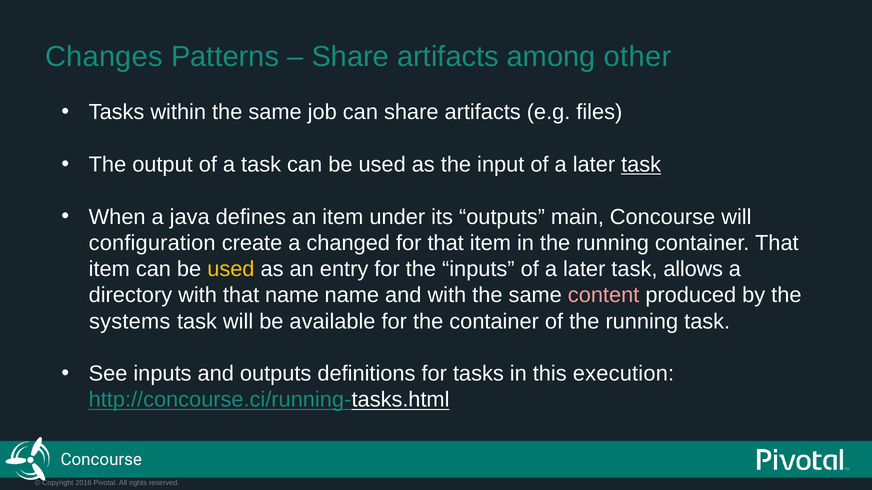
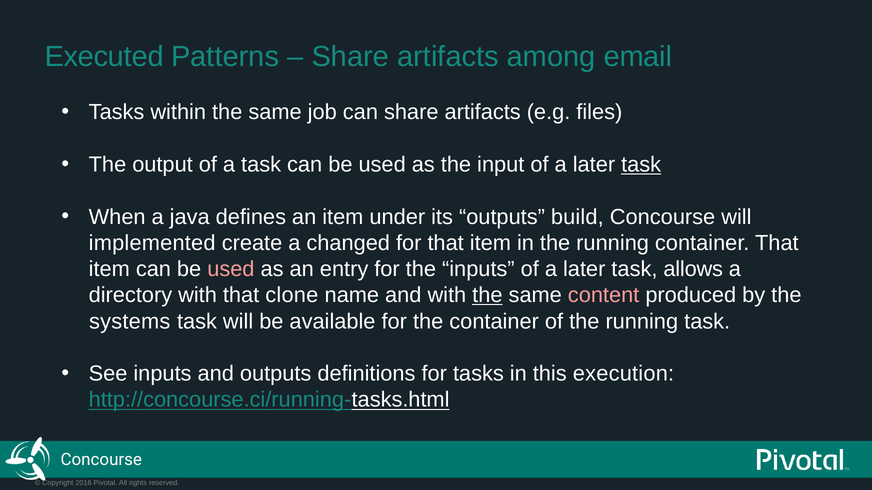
Changes: Changes -> Executed
other: other -> email
main: main -> build
configuration: configuration -> implemented
used at (231, 269) colour: yellow -> pink
that name: name -> clone
the at (487, 296) underline: none -> present
